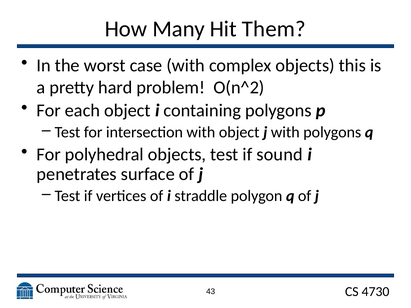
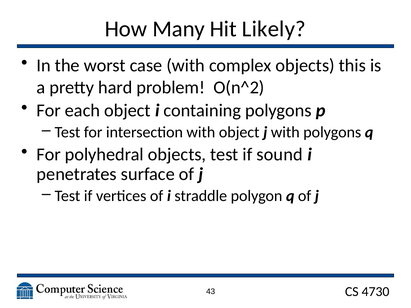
Them: Them -> Likely
